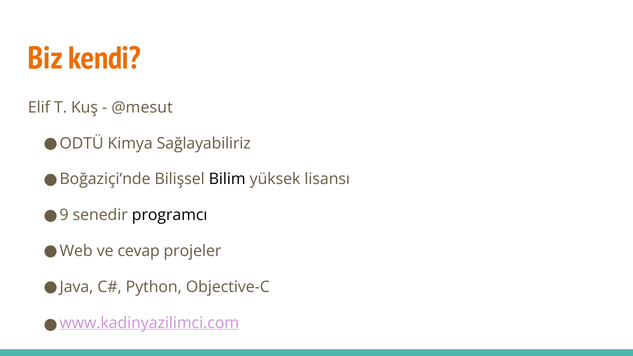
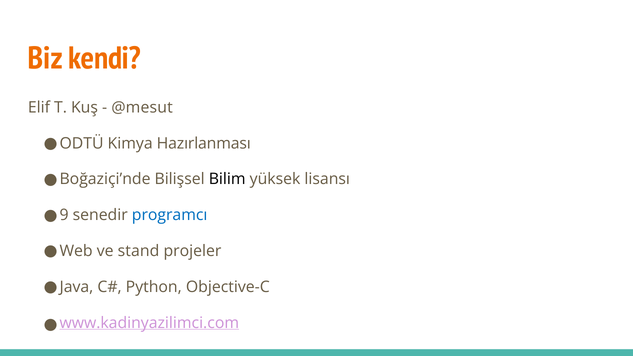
Sağlayabiliriz: Sağlayabiliriz -> Hazırlanması
programcı colour: black -> blue
cevap: cevap -> stand
